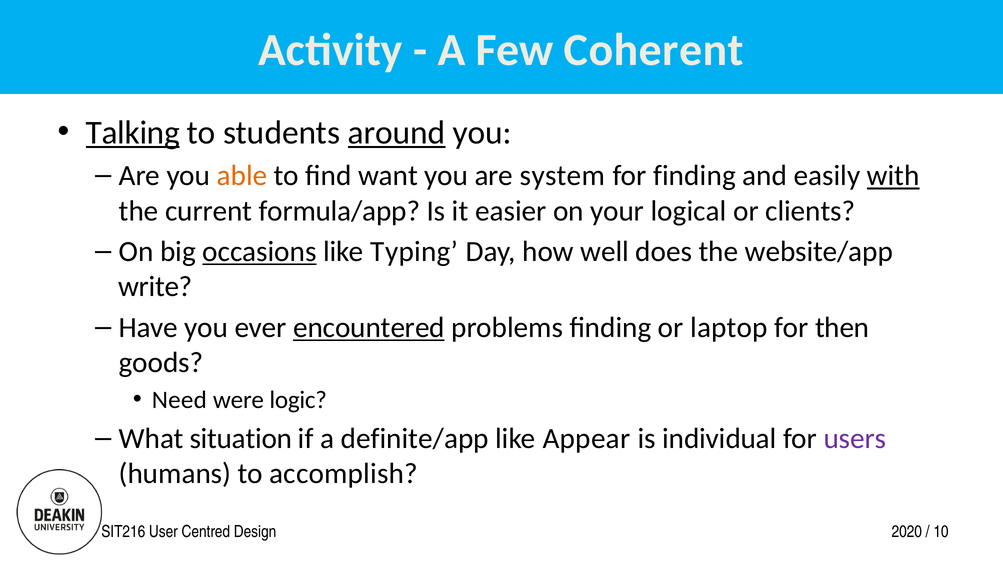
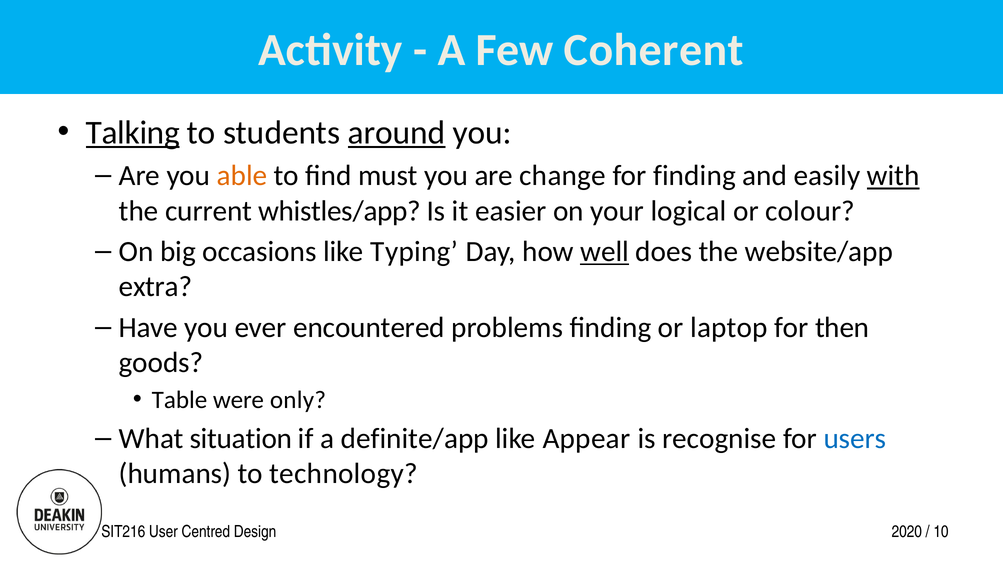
want: want -> must
system: system -> change
formula/app: formula/app -> whistles/app
clients: clients -> colour
occasions underline: present -> none
well underline: none -> present
write: write -> extra
encountered underline: present -> none
Need: Need -> Table
logic: logic -> only
individual: individual -> recognise
users colour: purple -> blue
accomplish: accomplish -> technology
